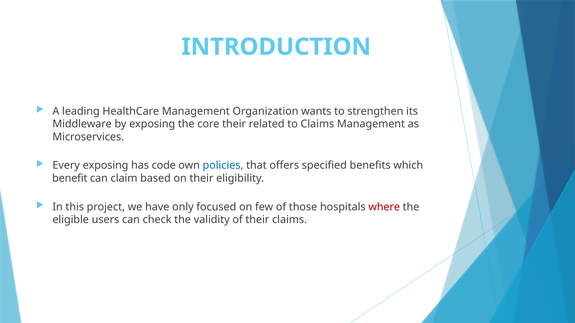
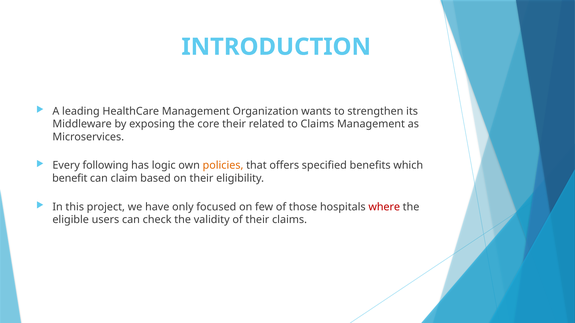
Every exposing: exposing -> following
code: code -> logic
policies colour: blue -> orange
